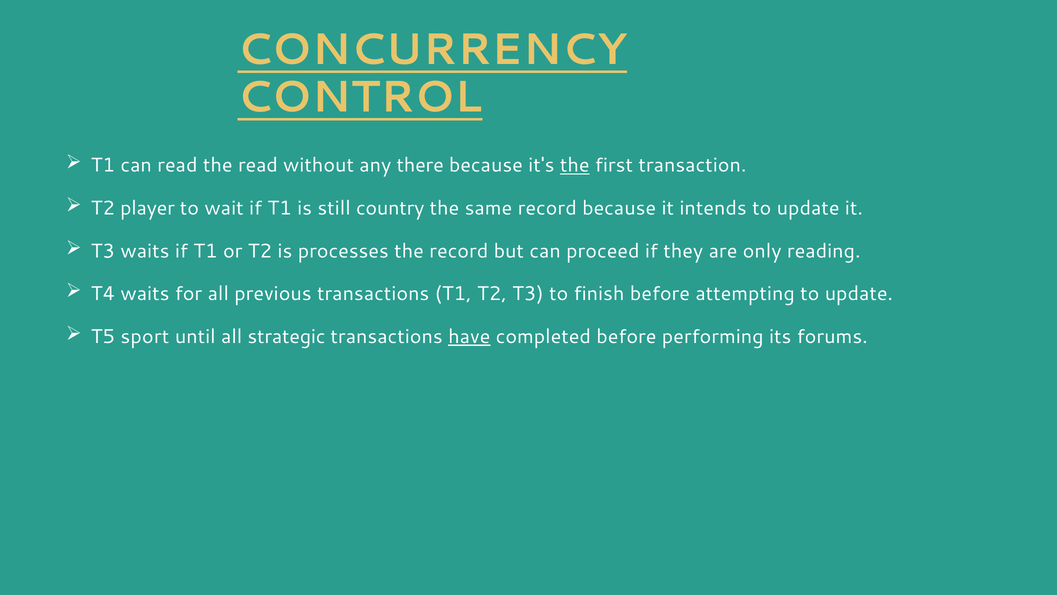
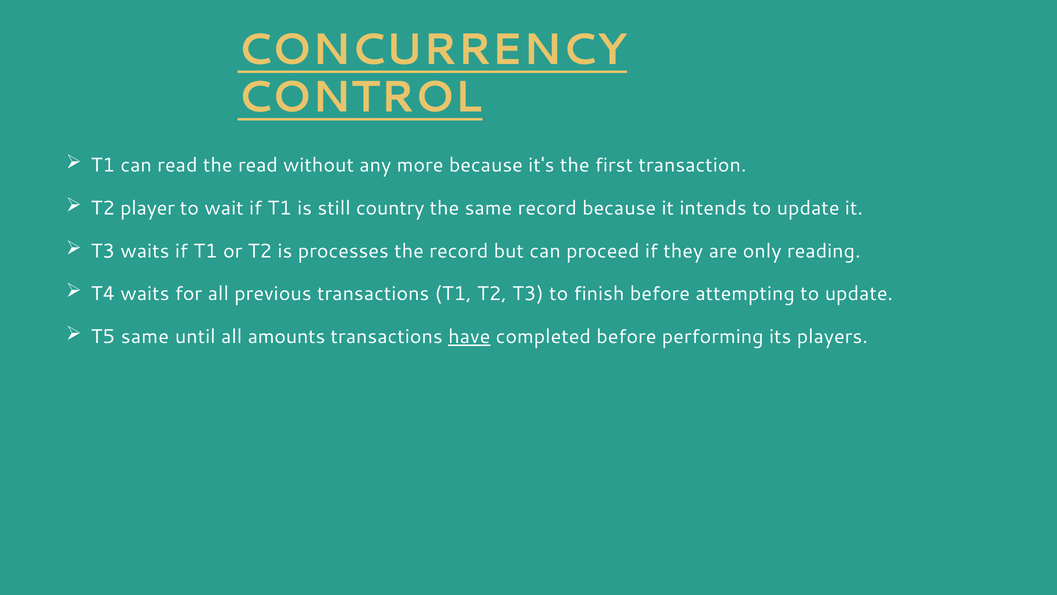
there: there -> more
the at (575, 165) underline: present -> none
T5 sport: sport -> same
strategic: strategic -> amounts
forums: forums -> players
